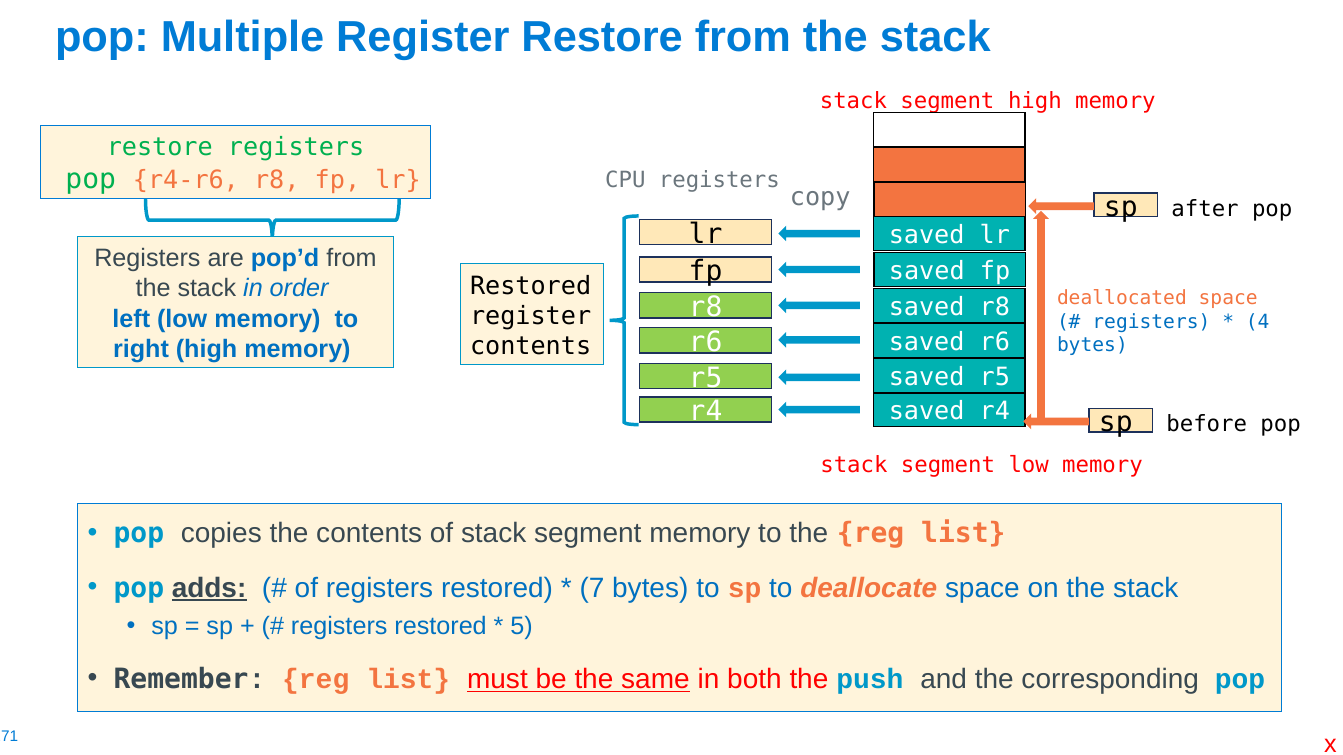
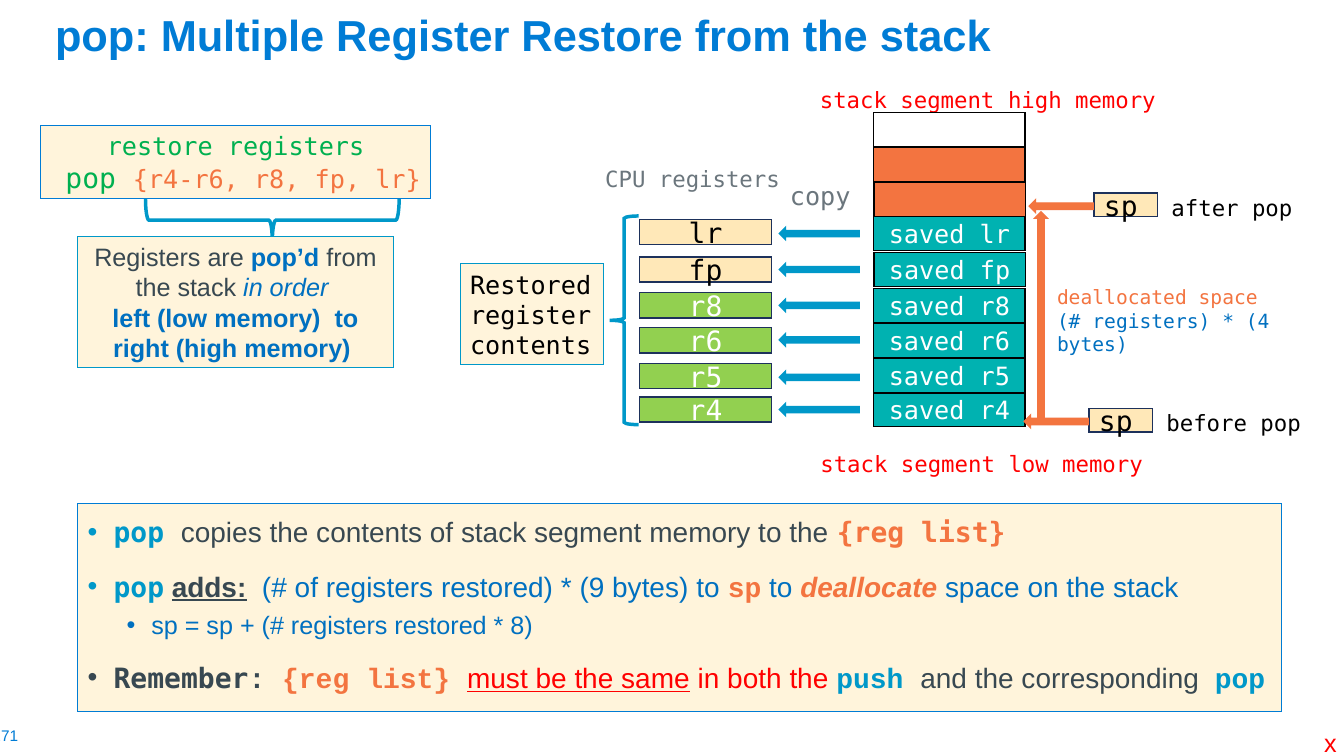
7: 7 -> 9
5: 5 -> 8
